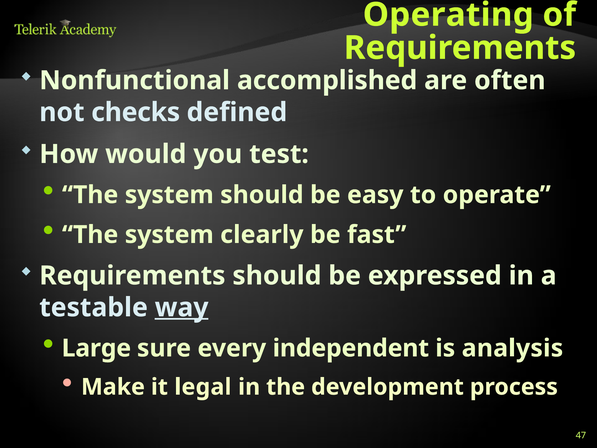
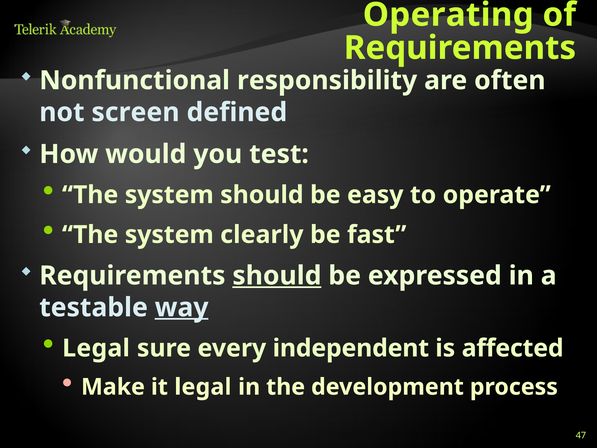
accomplished: accomplished -> responsibility
checks: checks -> screen
should at (277, 276) underline: none -> present
Large at (96, 348): Large -> Legal
analysis: analysis -> affected
